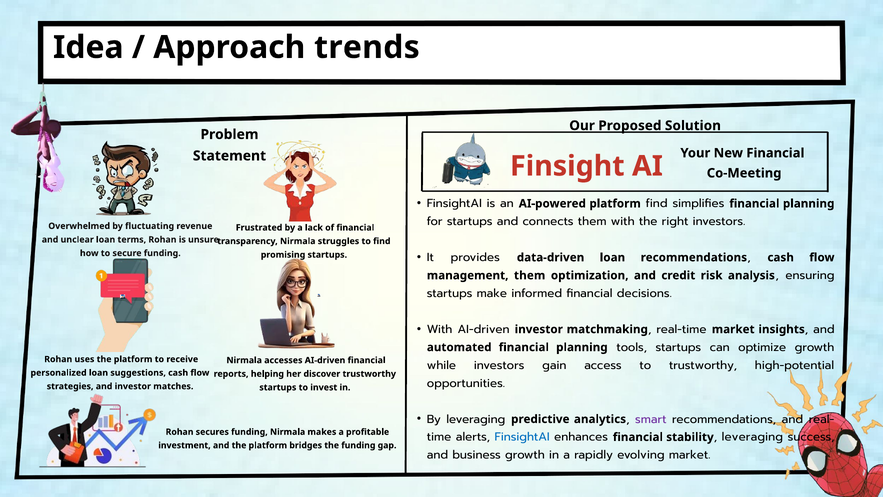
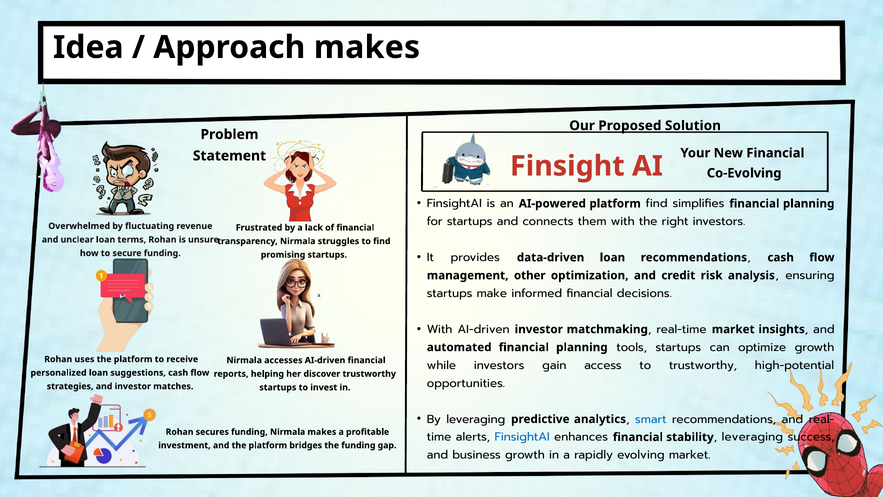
Approach trends: trends -> makes
Co-Meeting: Co-Meeting -> Co-Evolving
management them: them -> other
smart colour: purple -> blue
